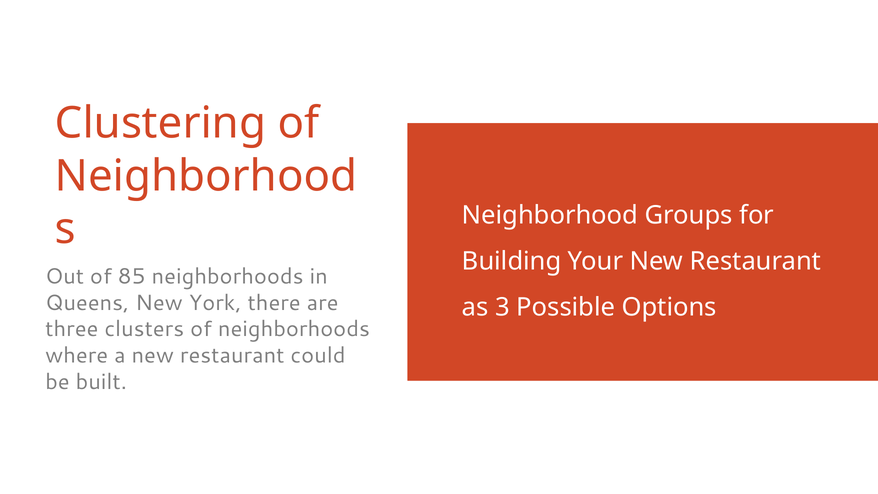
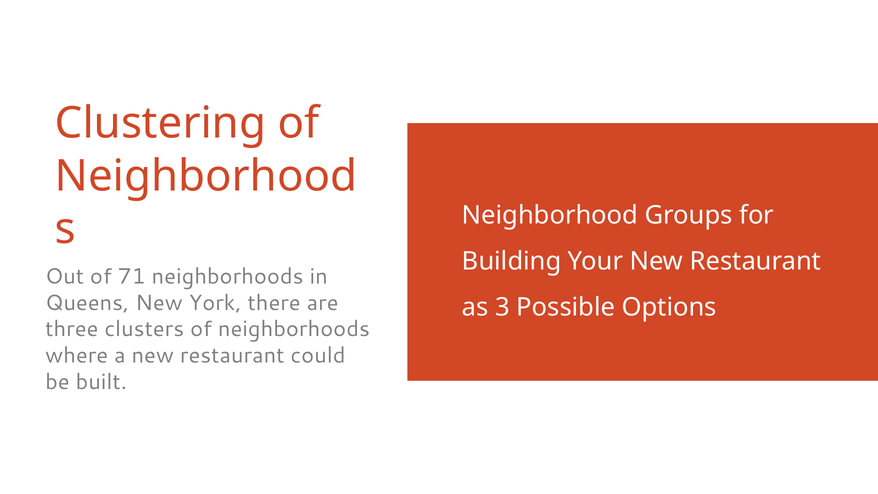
85: 85 -> 71
